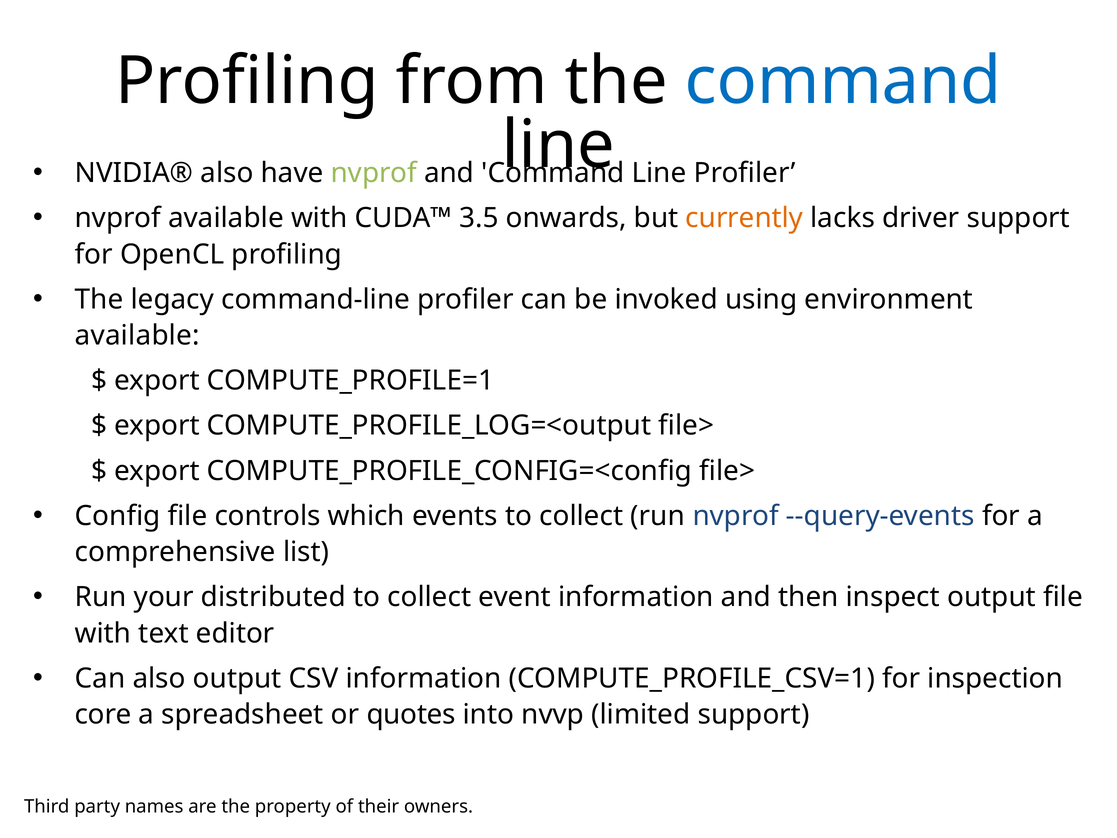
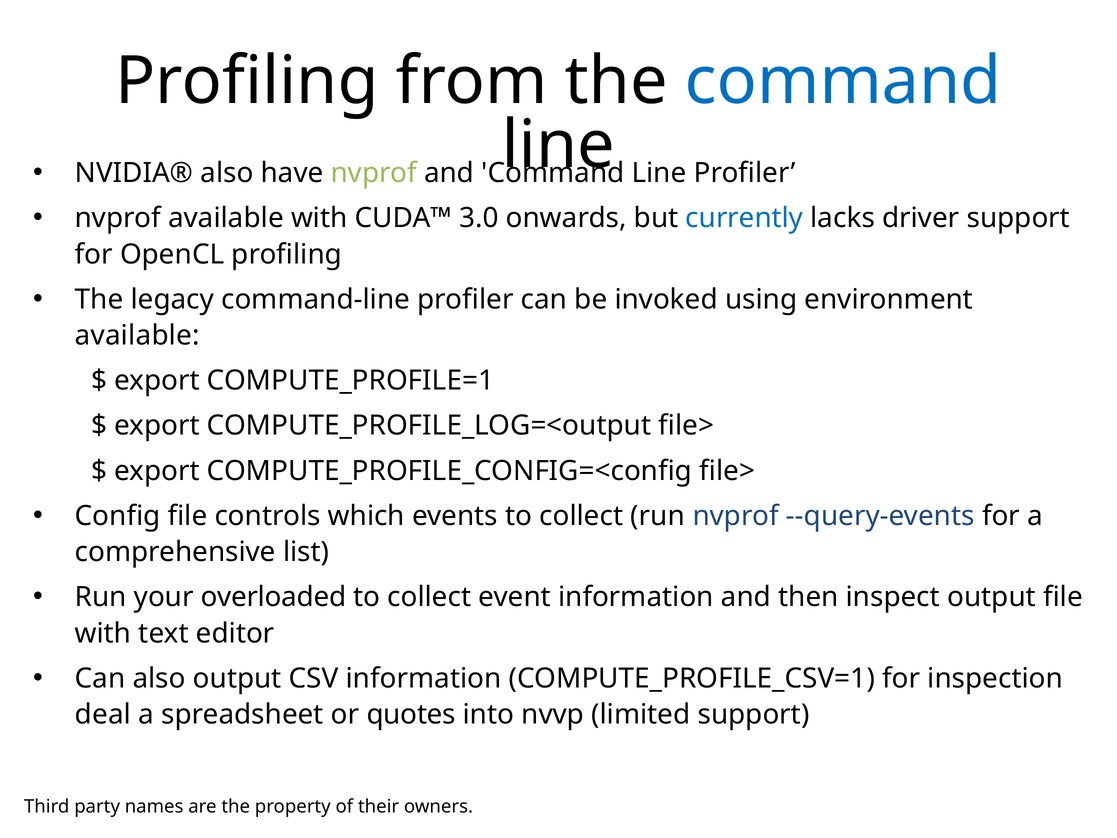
3.5: 3.5 -> 3.0
currently colour: orange -> blue
distributed: distributed -> overloaded
core: core -> deal
